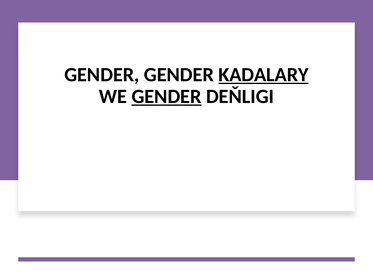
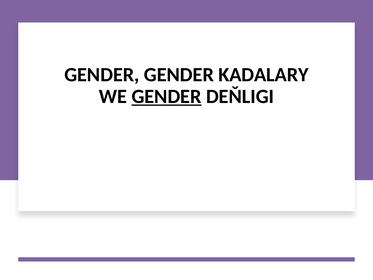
KADALARY underline: present -> none
